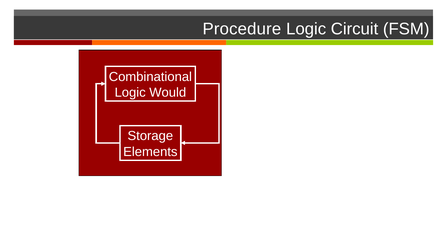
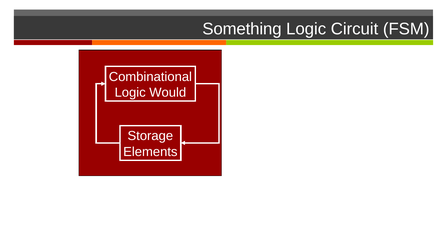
Procedure: Procedure -> Something
